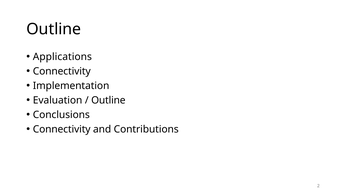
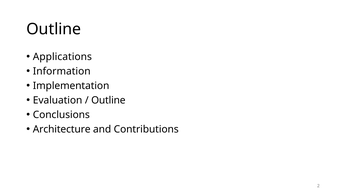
Connectivity at (62, 71): Connectivity -> Information
Connectivity at (62, 129): Connectivity -> Architecture
